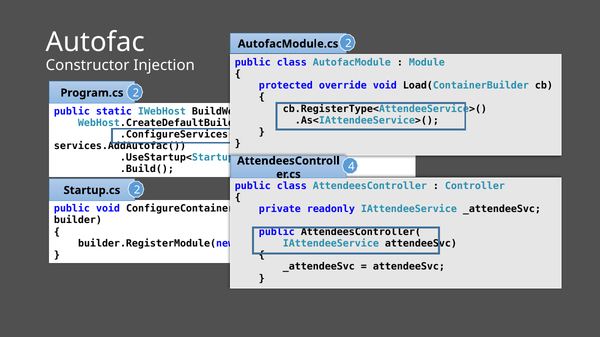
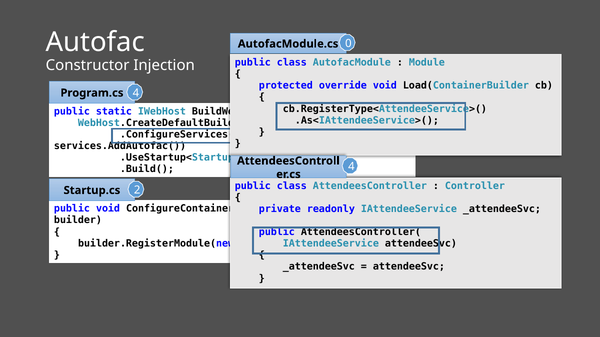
AutofacModule.cs 2: 2 -> 0
Program.cs 2: 2 -> 4
